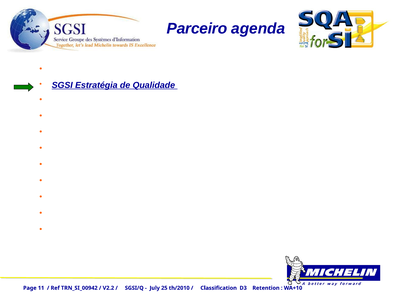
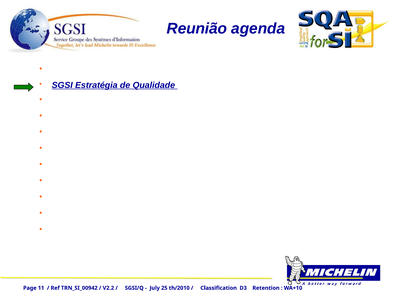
Parceiro: Parceiro -> Reunião
